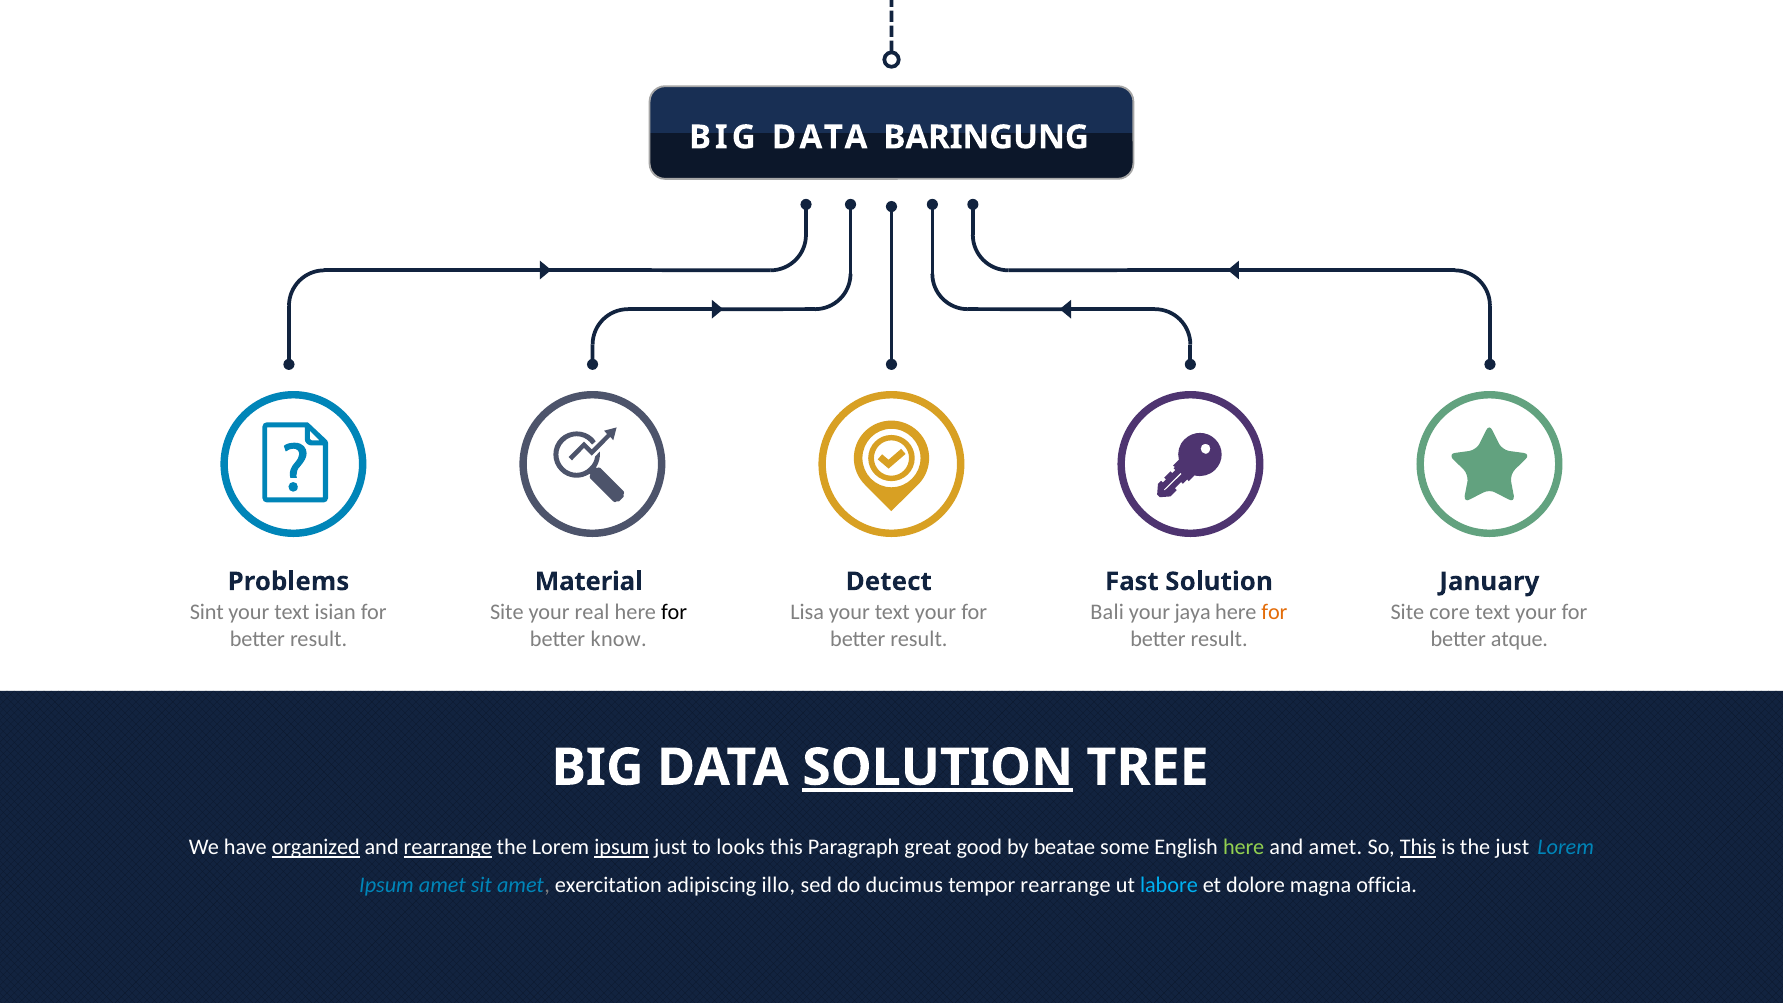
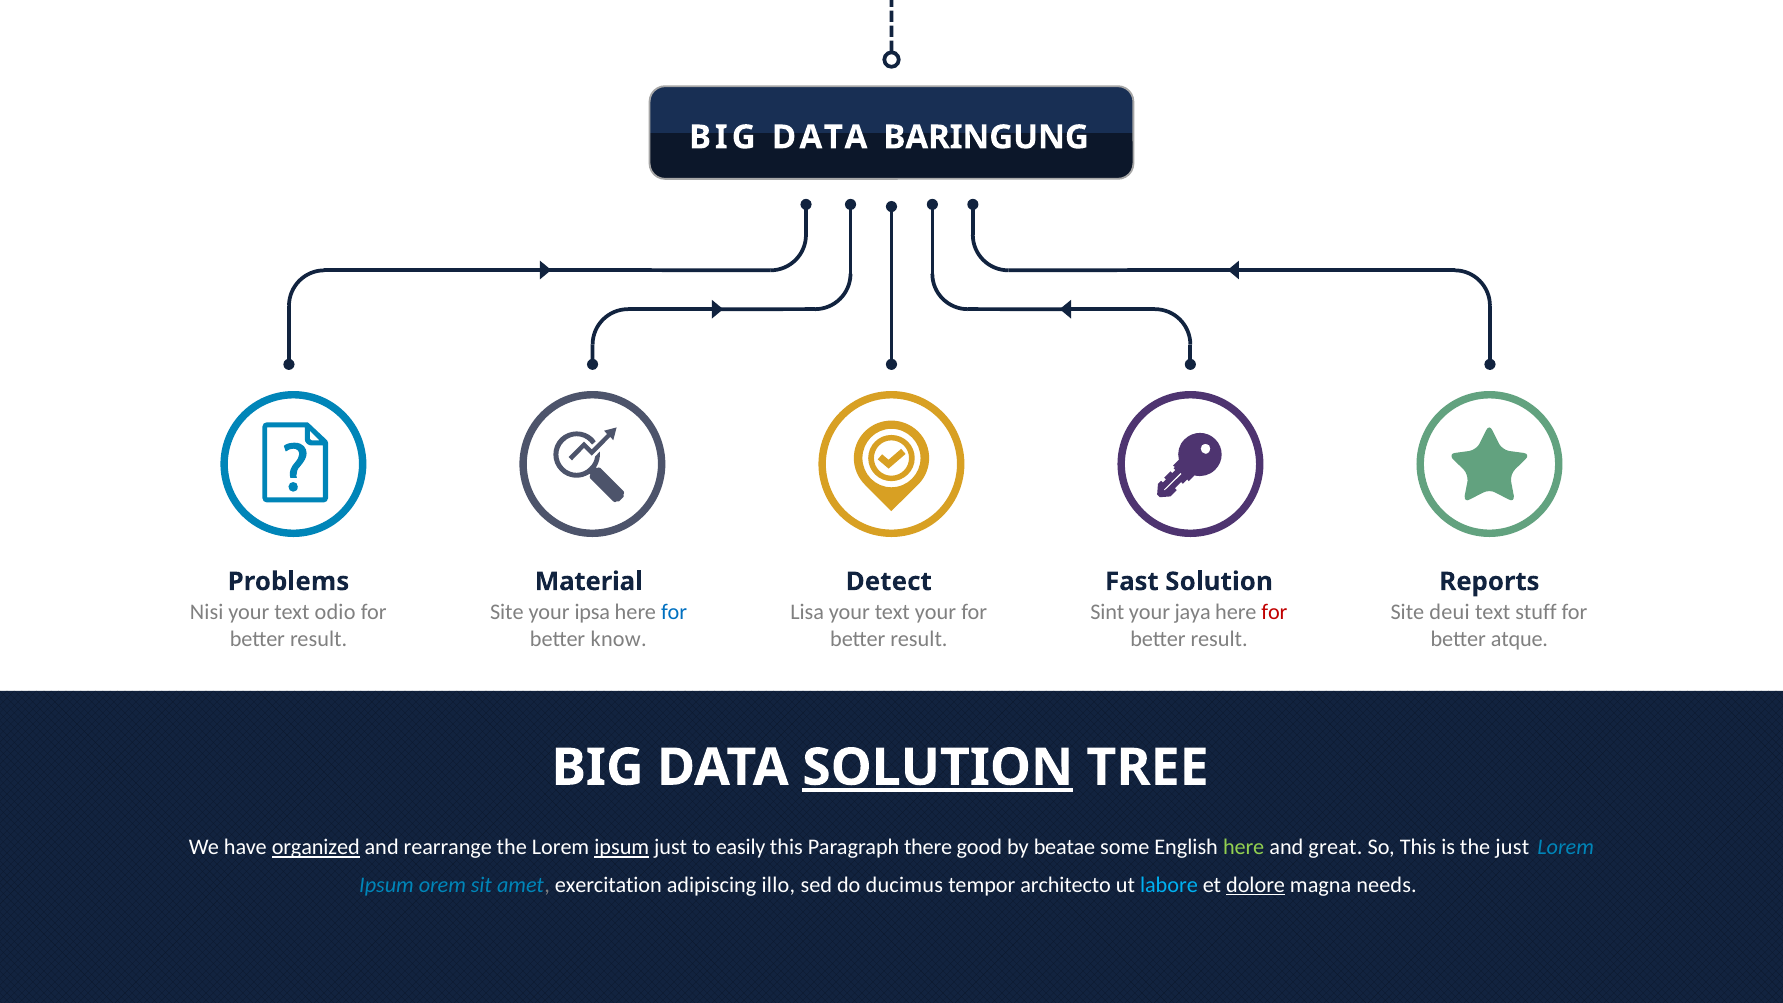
January: January -> Reports
Sint: Sint -> Nisi
isian: isian -> odio
real: real -> ipsa
for at (674, 612) colour: black -> blue
Bali: Bali -> Sint
for at (1274, 612) colour: orange -> red
core: core -> deui
your at (1536, 612): your -> stuff
rearrange at (448, 847) underline: present -> none
looks: looks -> easily
great: great -> there
and amet: amet -> great
This at (1418, 847) underline: present -> none
Ipsum amet: amet -> orem
tempor rearrange: rearrange -> architecto
dolore underline: none -> present
officia: officia -> needs
